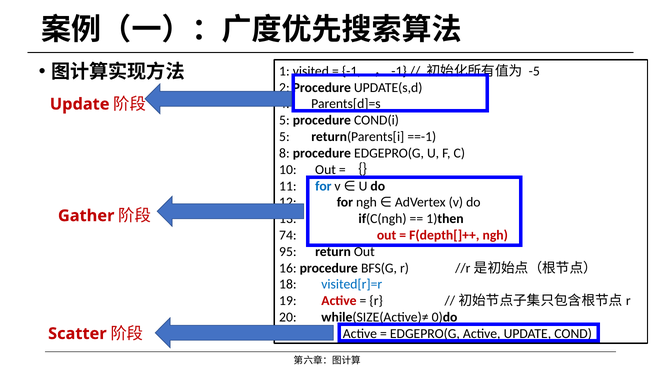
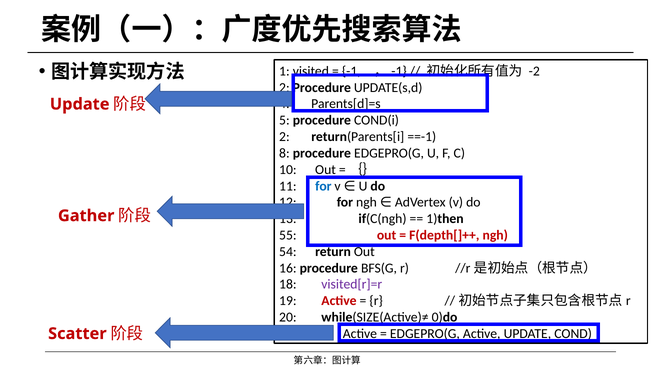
-5: -5 -> -2
5 at (284, 137): 5 -> 2
74: 74 -> 55
95: 95 -> 54
visited[r]=r colour: blue -> purple
